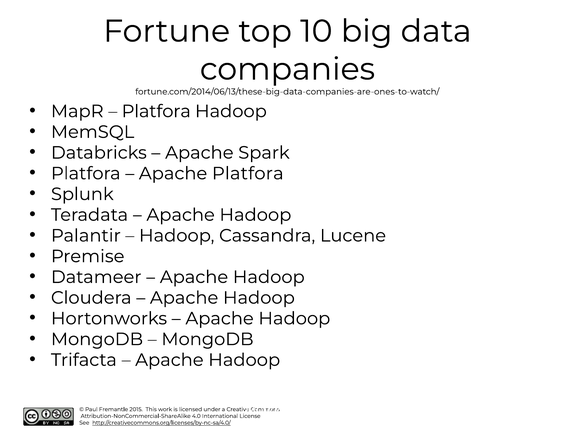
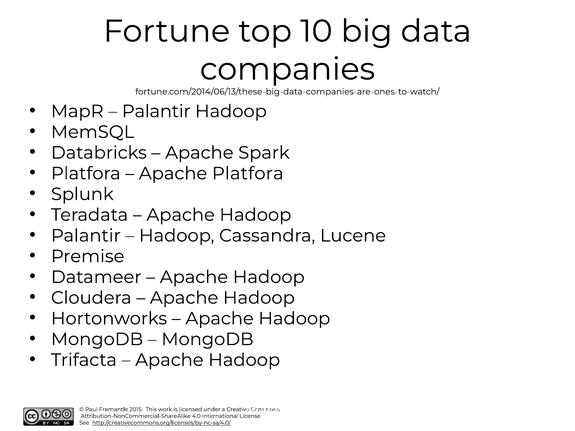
Platfora at (156, 111): Platfora -> Palantir
